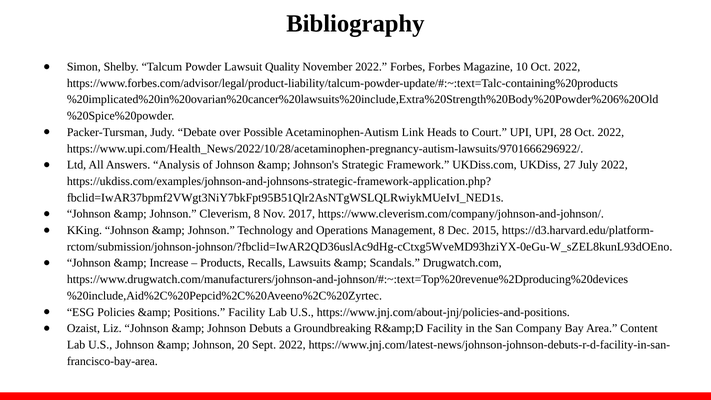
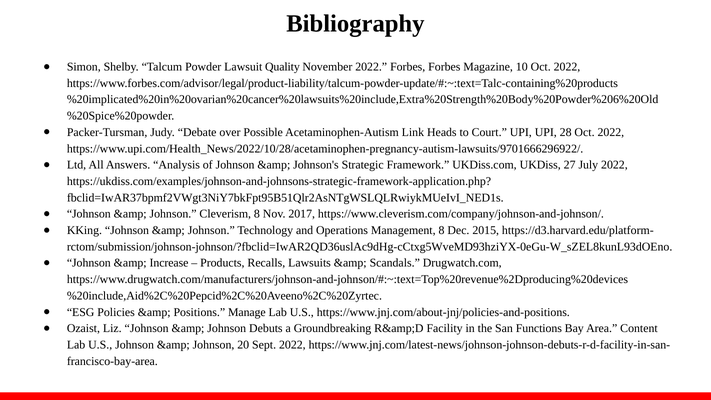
Positions Facility: Facility -> Manage
Company: Company -> Functions
